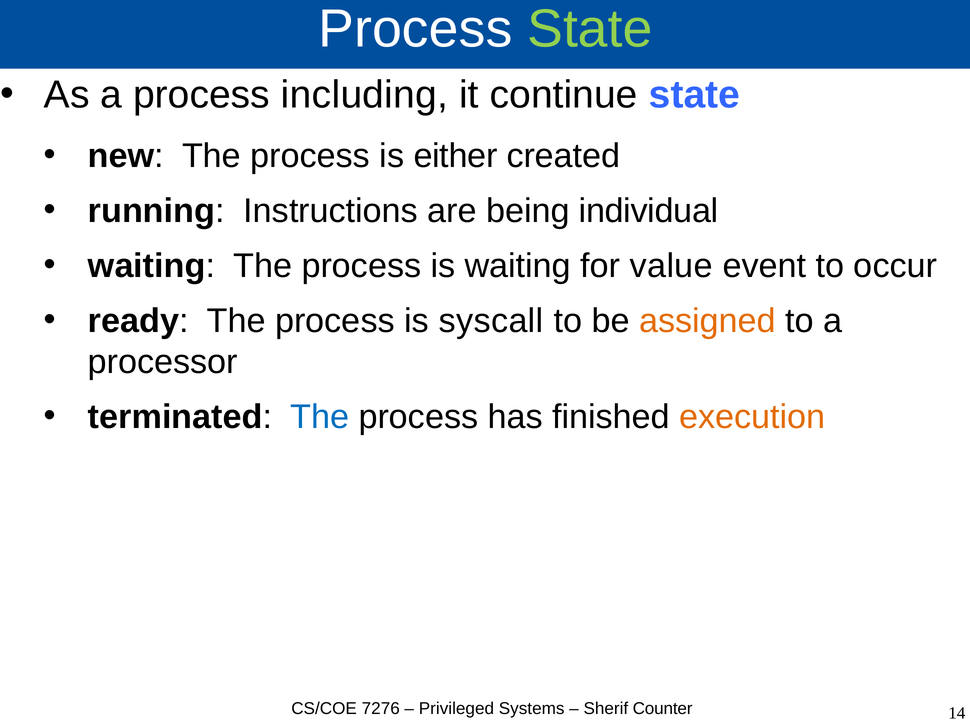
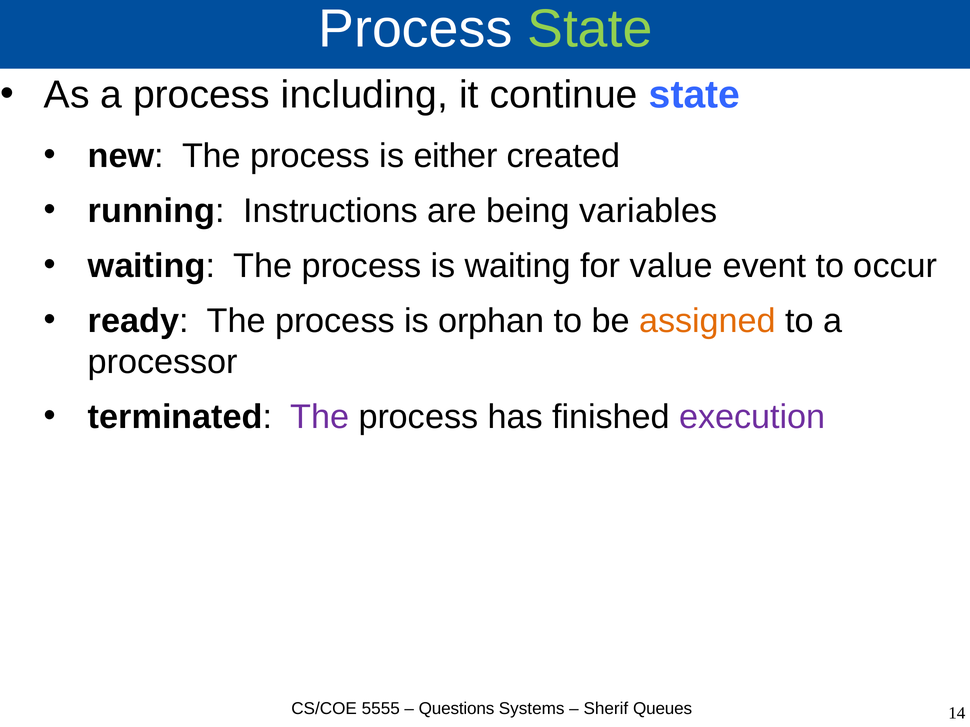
individual: individual -> variables
syscall: syscall -> orphan
The at (320, 417) colour: blue -> purple
execution colour: orange -> purple
7276: 7276 -> 5555
Privileged: Privileged -> Questions
Counter: Counter -> Queues
